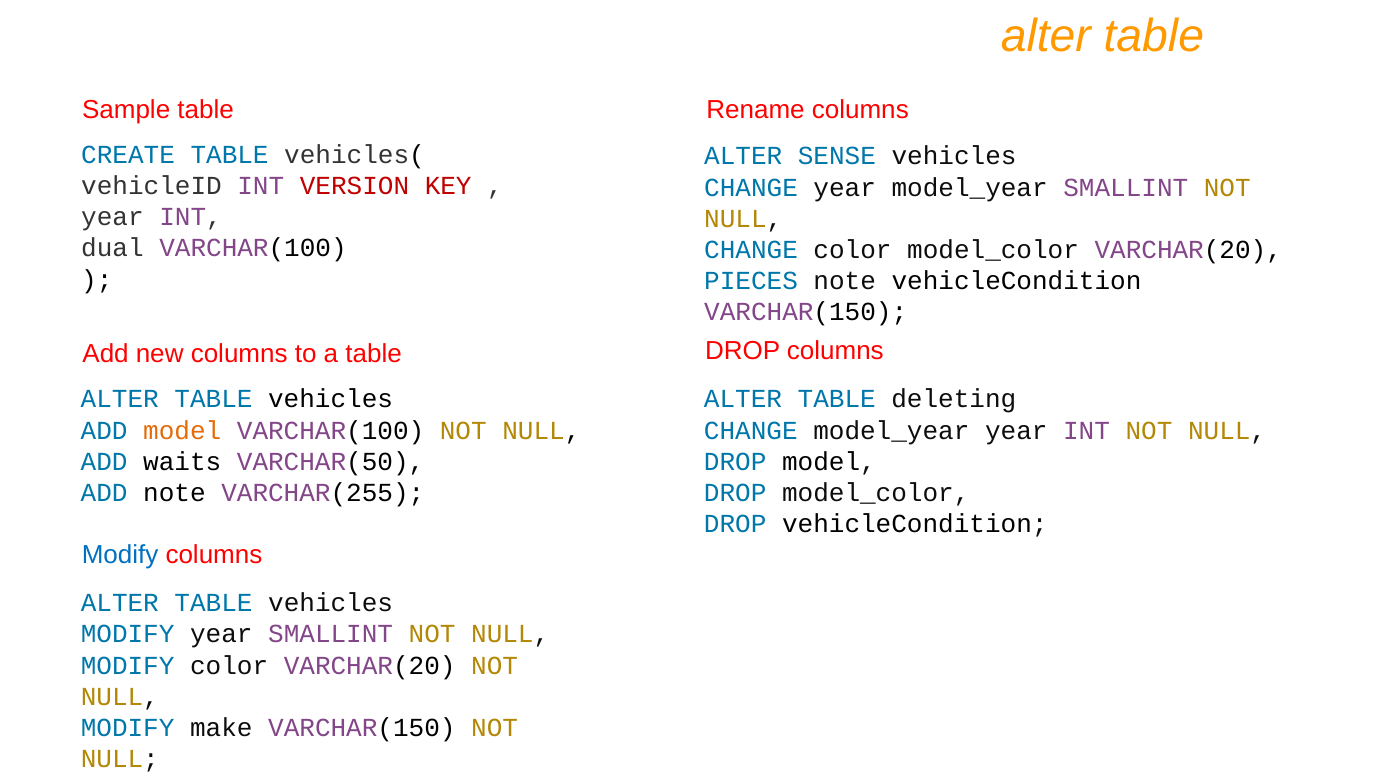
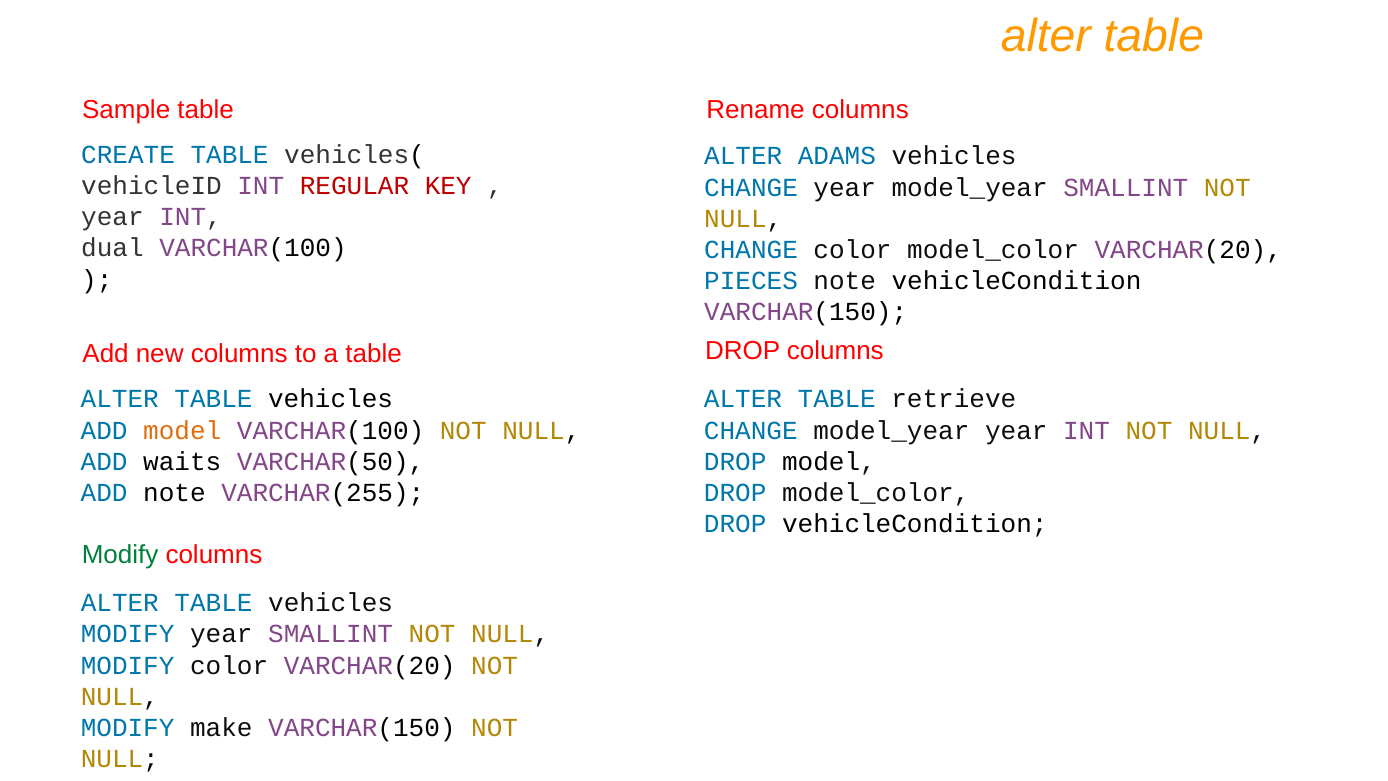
SENSE: SENSE -> ADAMS
VERSION: VERSION -> REGULAR
deleting: deleting -> retrieve
Modify at (120, 555) colour: blue -> green
